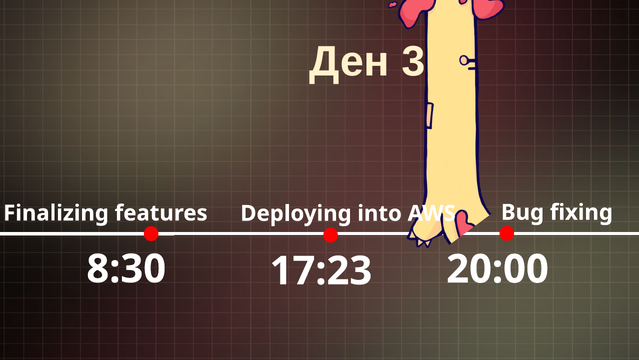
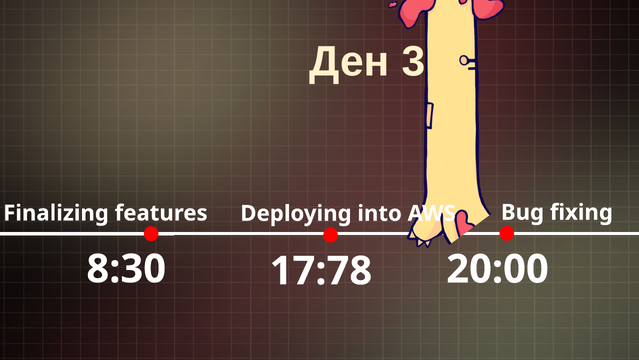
17:23: 17:23 -> 17:78
